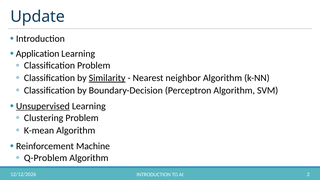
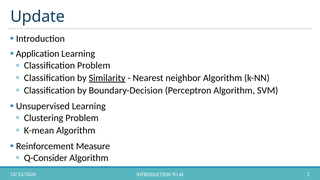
Unsupervised underline: present -> none
Machine: Machine -> Measure
Q-Problem: Q-Problem -> Q-Consider
